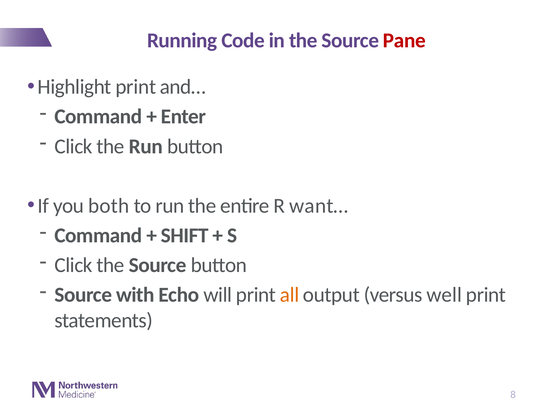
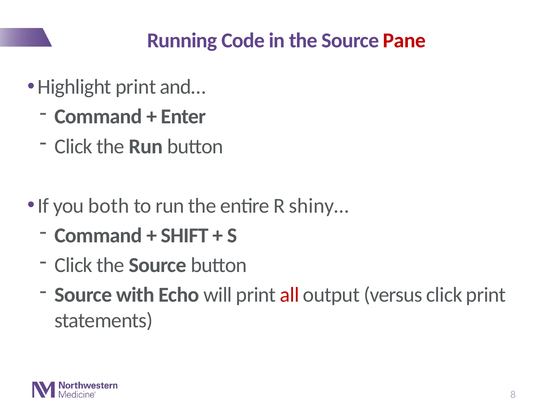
want…: want… -> shiny…
all colour: orange -> red
versus well: well -> click
